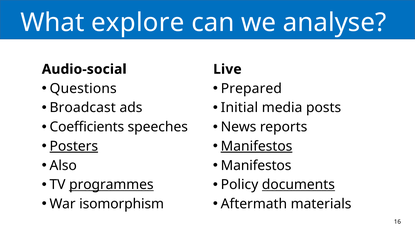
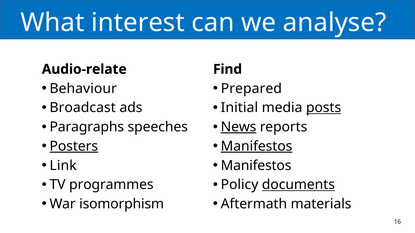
explore: explore -> interest
Audio-social: Audio-social -> Audio-relate
Live: Live -> Find
Questions: Questions -> Behaviour
posts underline: none -> present
Coefficients: Coefficients -> Paragraphs
News underline: none -> present
Also: Also -> Link
programmes underline: present -> none
